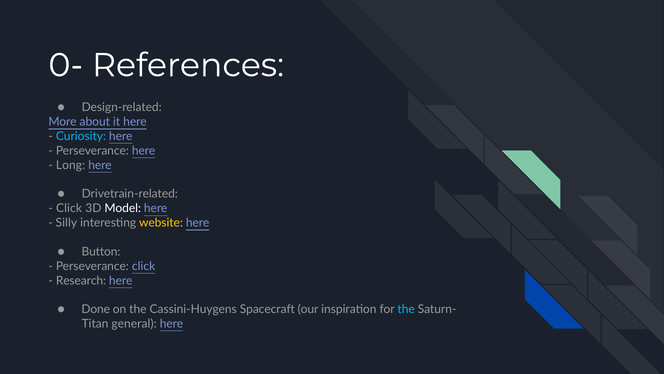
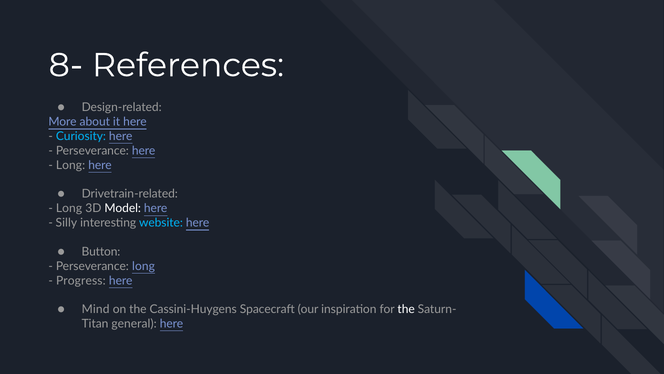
0-: 0- -> 8-
Click at (69, 208): Click -> Long
website colour: yellow -> light blue
Perseverance click: click -> long
Research: Research -> Progress
Done: Done -> Mind
the at (406, 309) colour: light blue -> white
